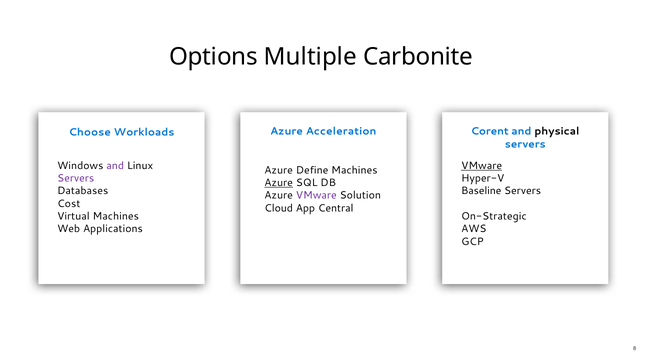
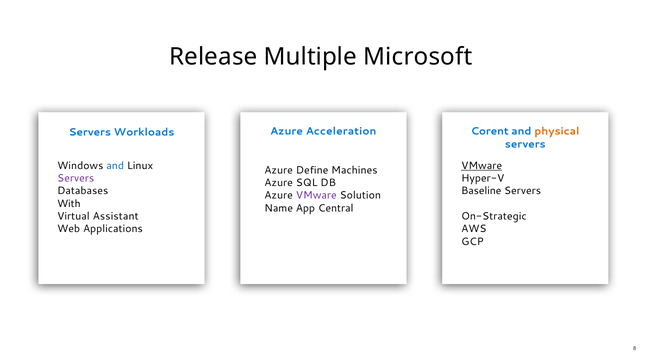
Options: Options -> Release
Carbonite: Carbonite -> Microsoft
Choose at (90, 133): Choose -> Servers
physical colour: black -> orange
and at (115, 166) colour: purple -> blue
Azure at (279, 183) underline: present -> none
Cost: Cost -> With
Cloud: Cloud -> Name
Virtual Machines: Machines -> Assistant
